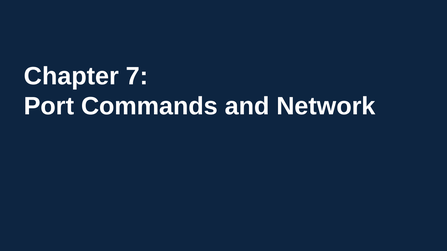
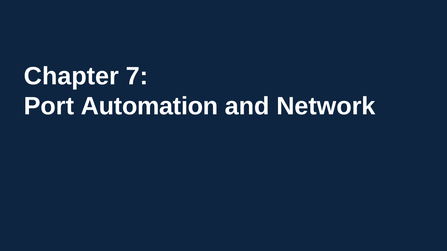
Commands: Commands -> Automation
